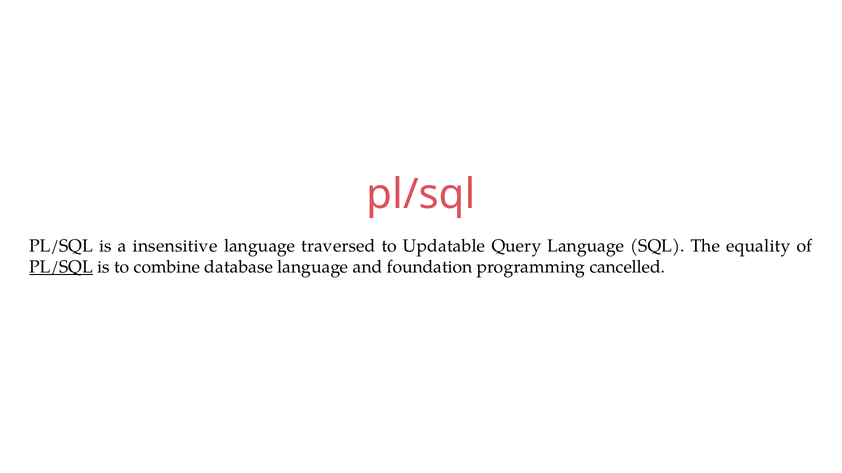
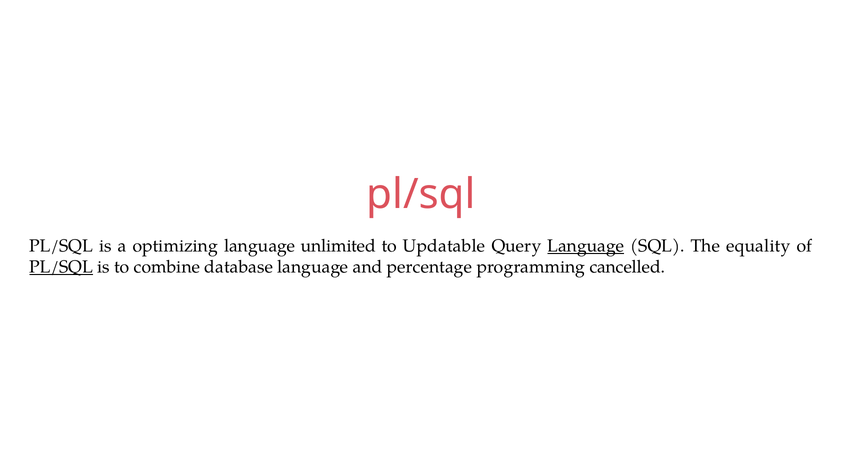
insensitive: insensitive -> optimizing
traversed: traversed -> unlimited
Language at (586, 246) underline: none -> present
foundation: foundation -> percentage
